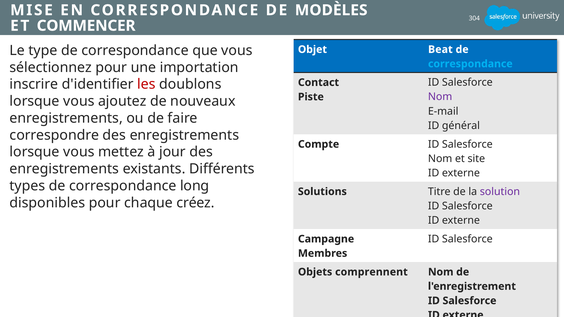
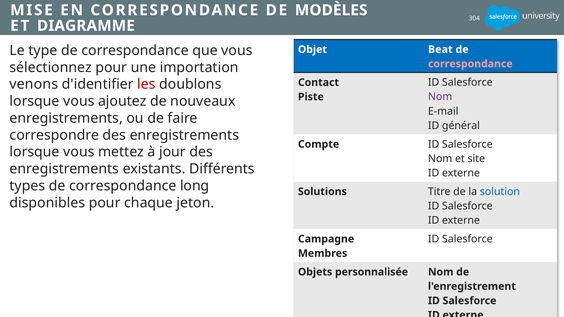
COMMENCER: COMMENCER -> DIAGRAMME
correspondance at (470, 64) colour: light blue -> pink
inscrire: inscrire -> venons
solution colour: purple -> blue
créez: créez -> jeton
comprennent: comprennent -> personnalisée
